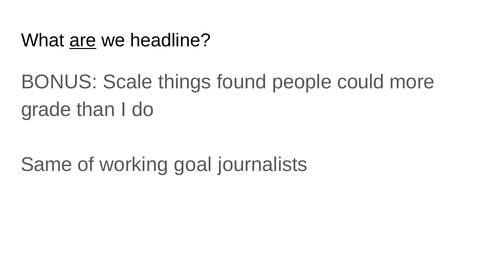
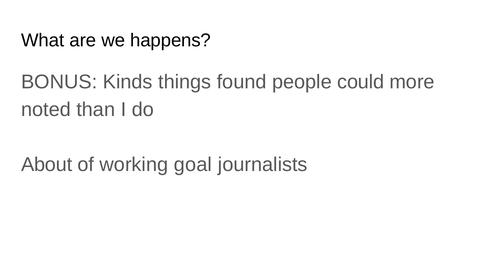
are underline: present -> none
headline: headline -> happens
Scale: Scale -> Kinds
grade: grade -> noted
Same: Same -> About
